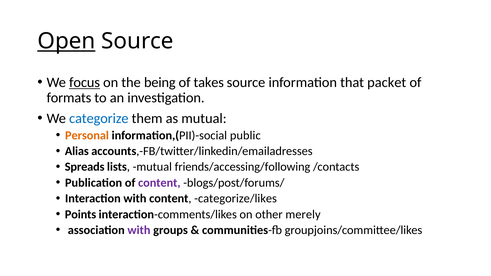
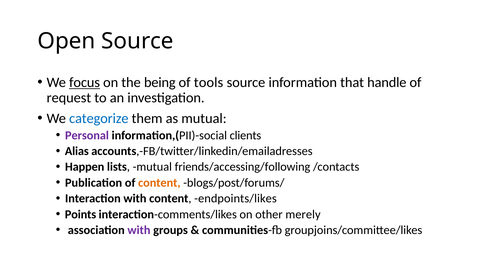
Open underline: present -> none
takes: takes -> tools
packet: packet -> handle
formats: formats -> request
Personal colour: orange -> purple
public: public -> clients
Spreads: Spreads -> Happen
content at (159, 183) colour: purple -> orange
categorize/likes: categorize/likes -> endpoints/likes
